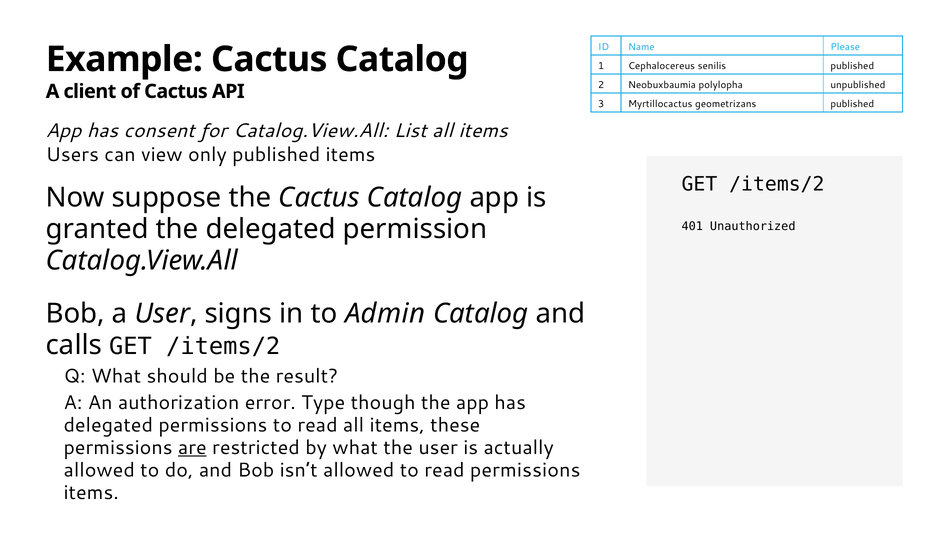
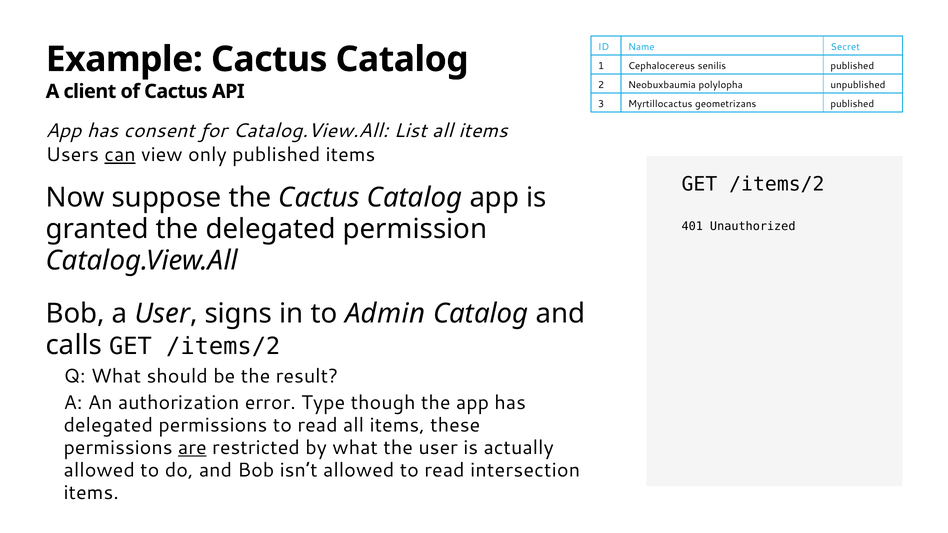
Please: Please -> Secret
can underline: none -> present
read permissions: permissions -> intersection
